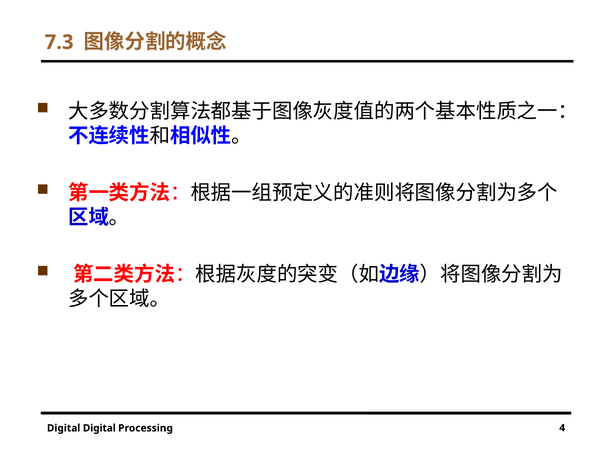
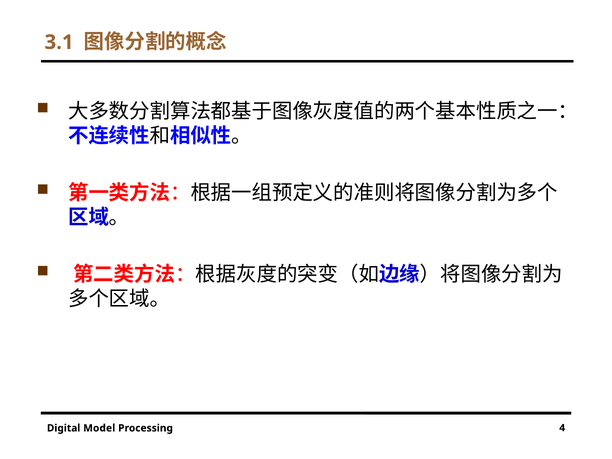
7.3: 7.3 -> 3.1
Digital Digital: Digital -> Model
